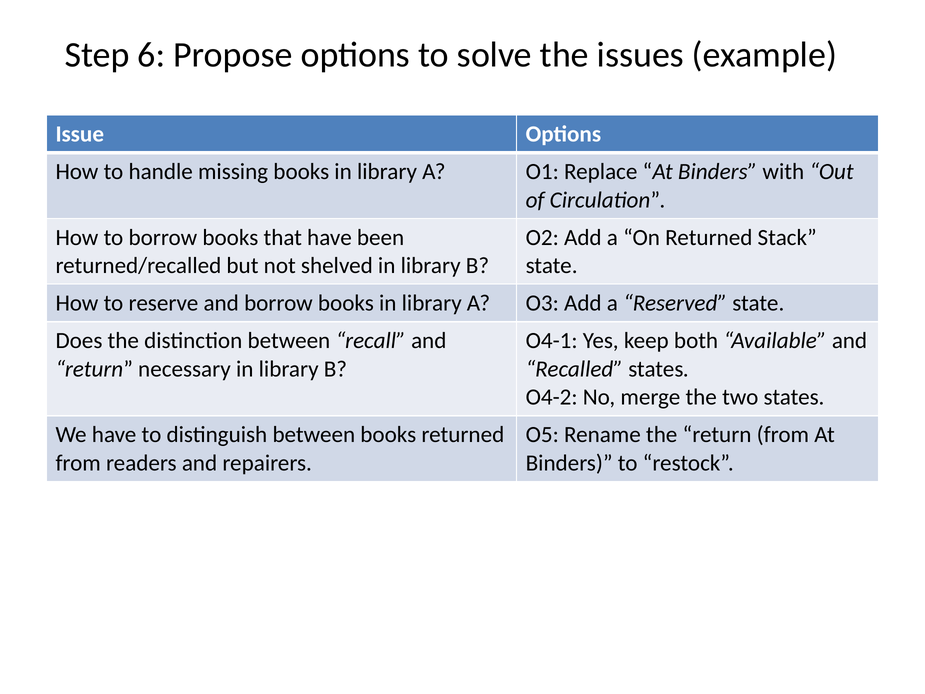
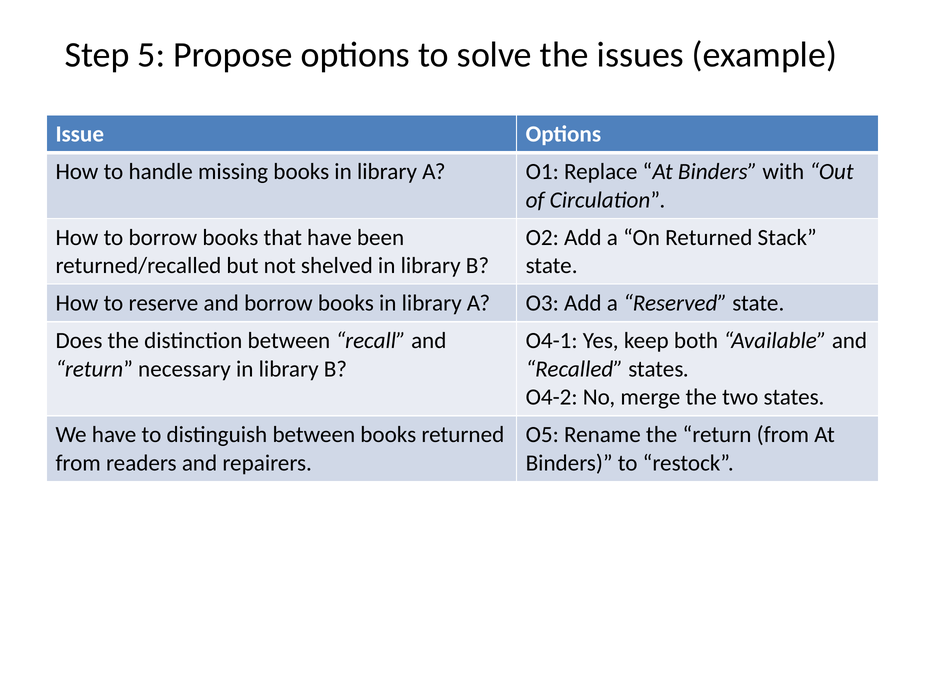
6: 6 -> 5
